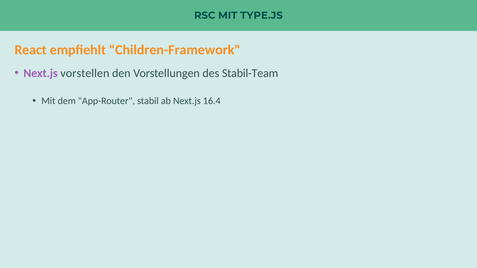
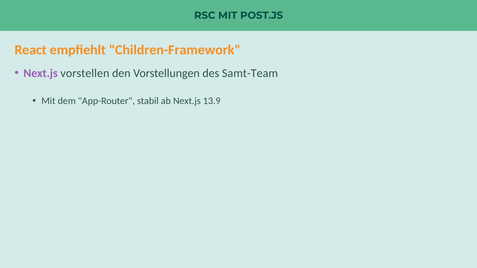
TYPE.JS: TYPE.JS -> POST.JS
Stabil-Team: Stabil-Team -> Samt-Team
16.4: 16.4 -> 13.9
